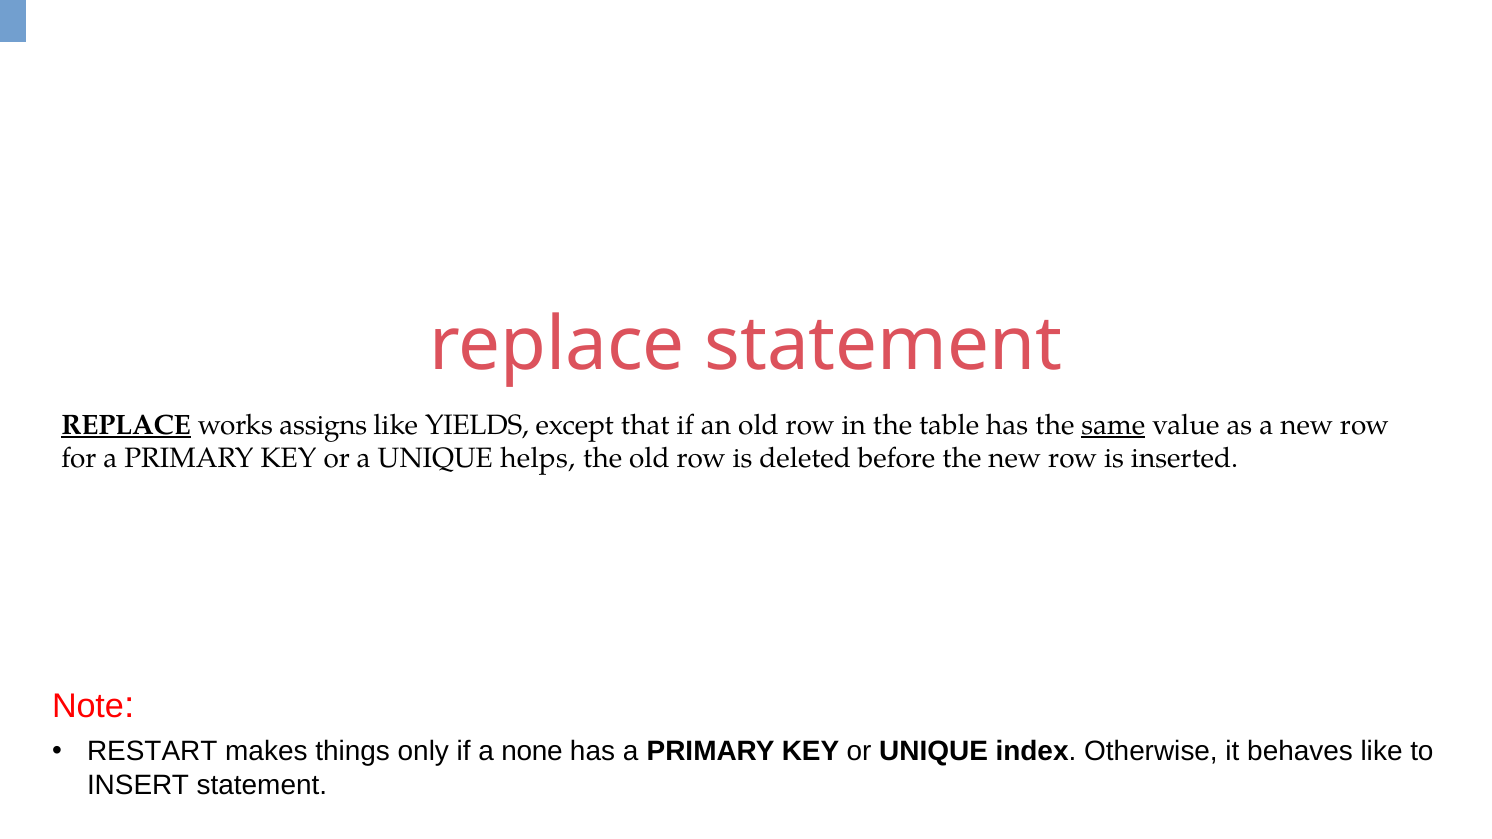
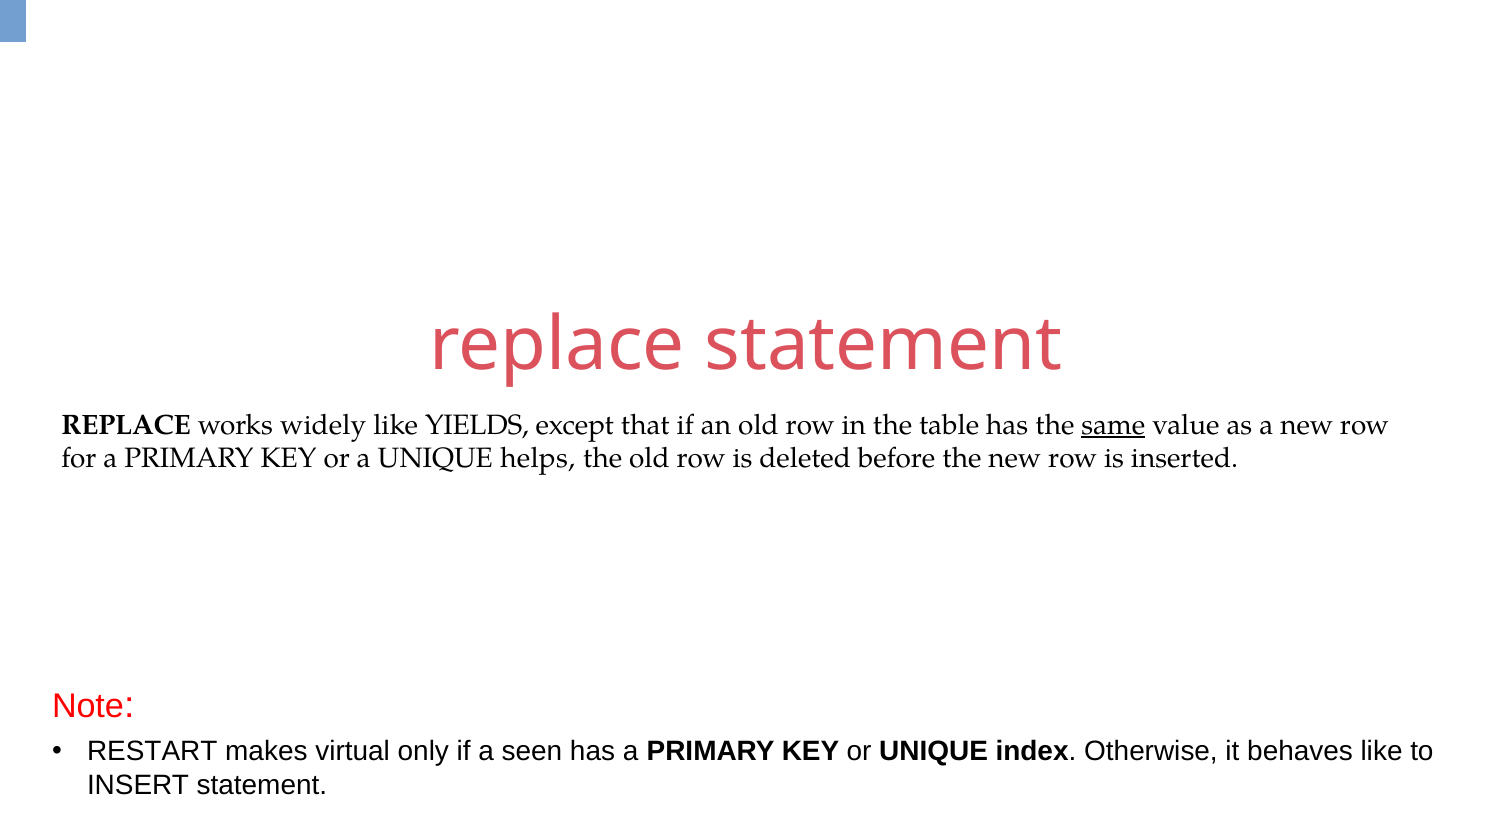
REPLACE at (126, 425) underline: present -> none
assigns: assigns -> widely
things: things -> virtual
none: none -> seen
